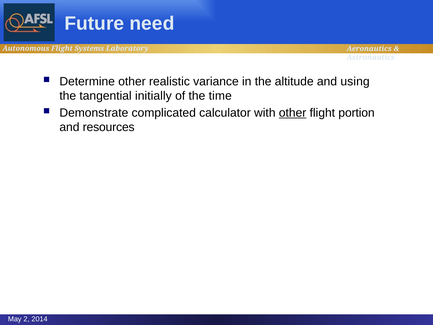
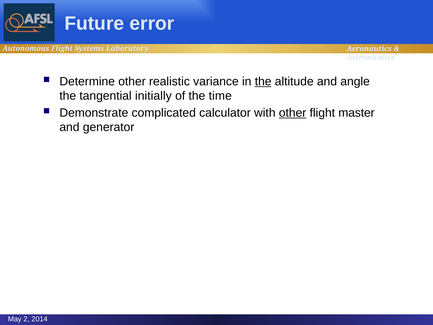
need: need -> error
the at (263, 81) underline: none -> present
using: using -> angle
portion: portion -> master
resources: resources -> generator
